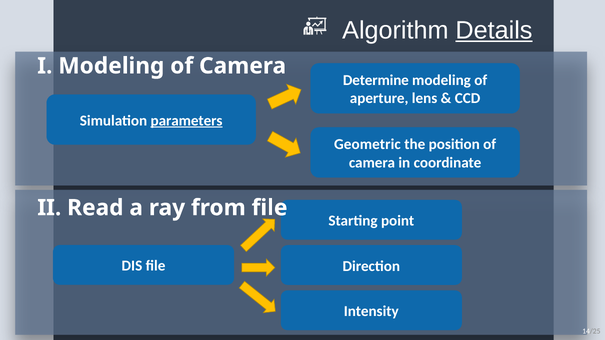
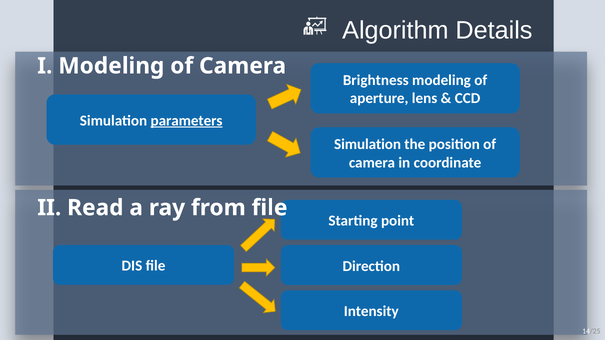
Details underline: present -> none
Determine: Determine -> Brightness
Geometric at (367, 145): Geometric -> Simulation
